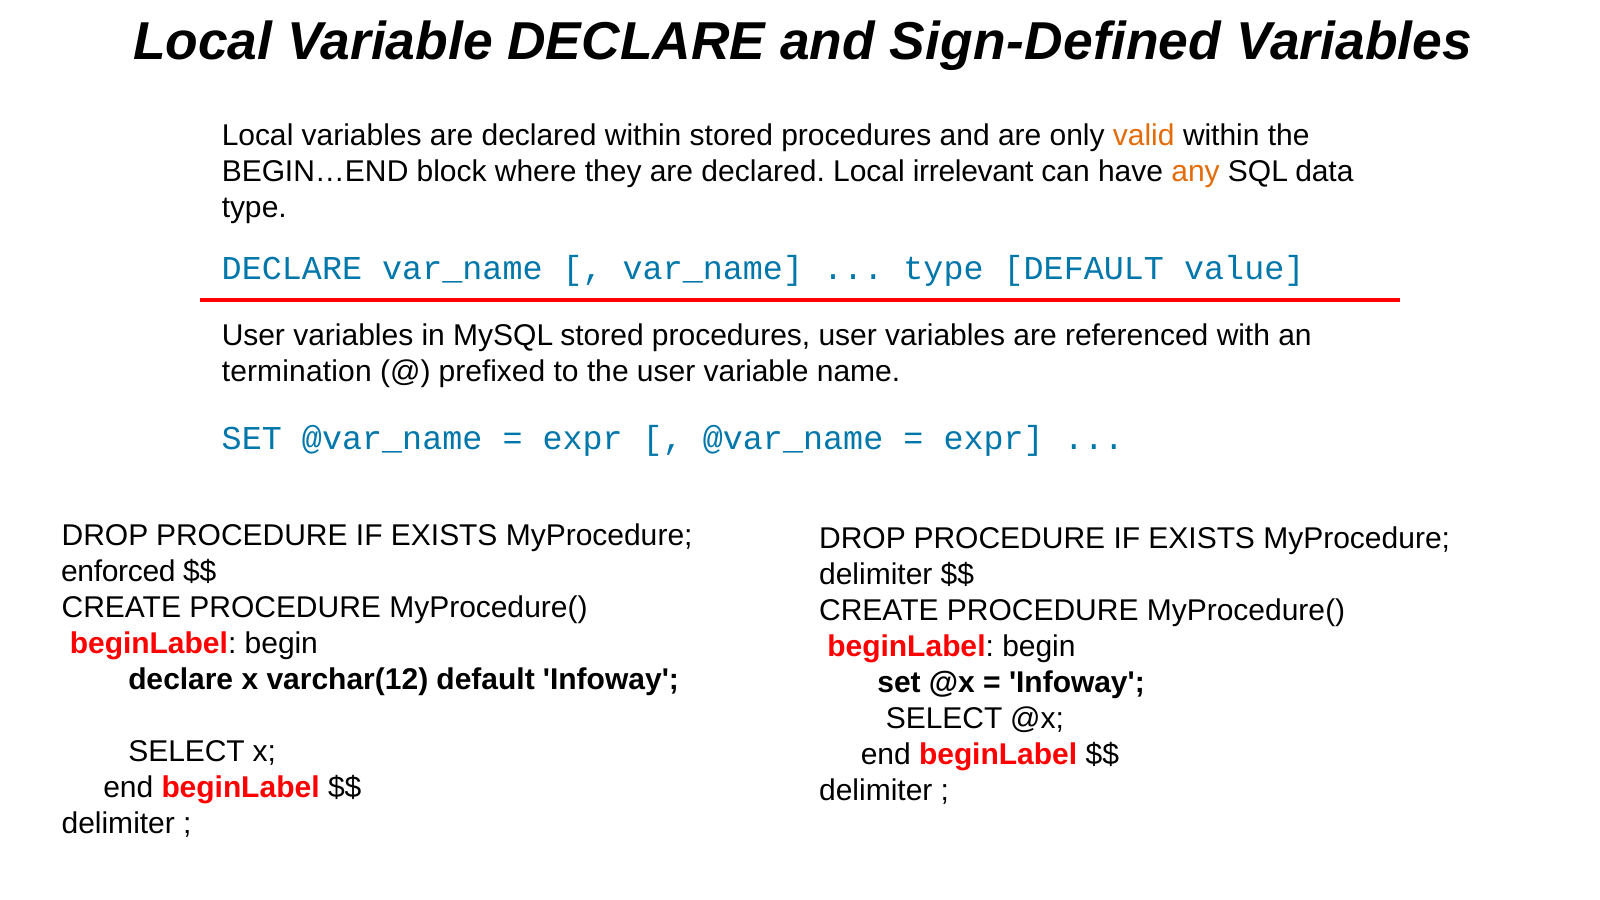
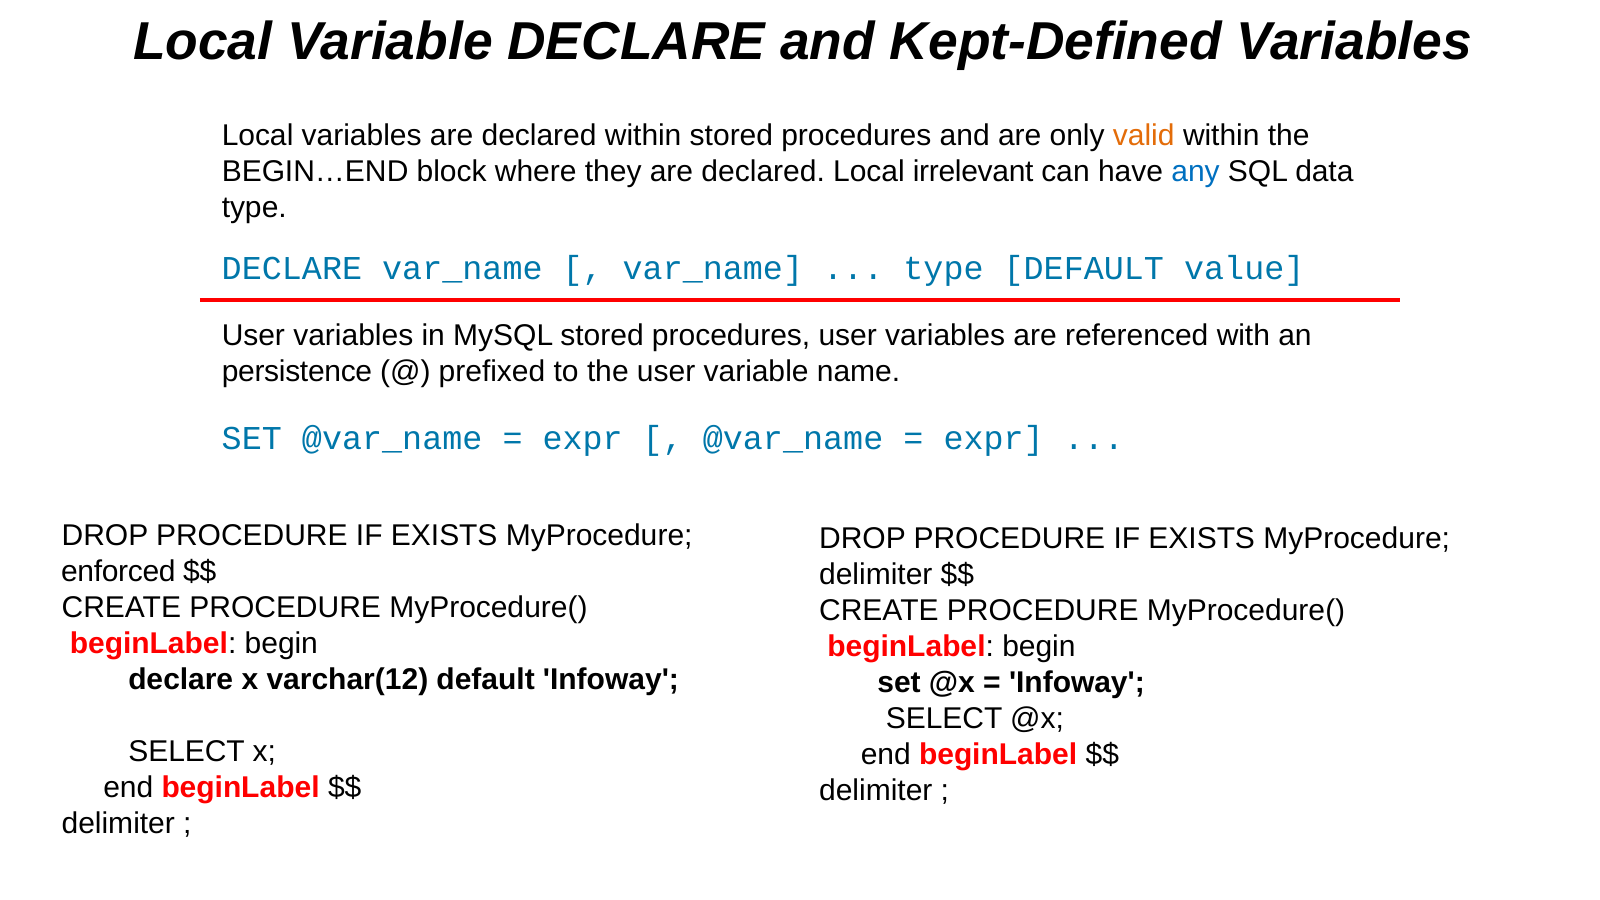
Sign-Defined: Sign-Defined -> Kept-Defined
any colour: orange -> blue
termination: termination -> persistence
